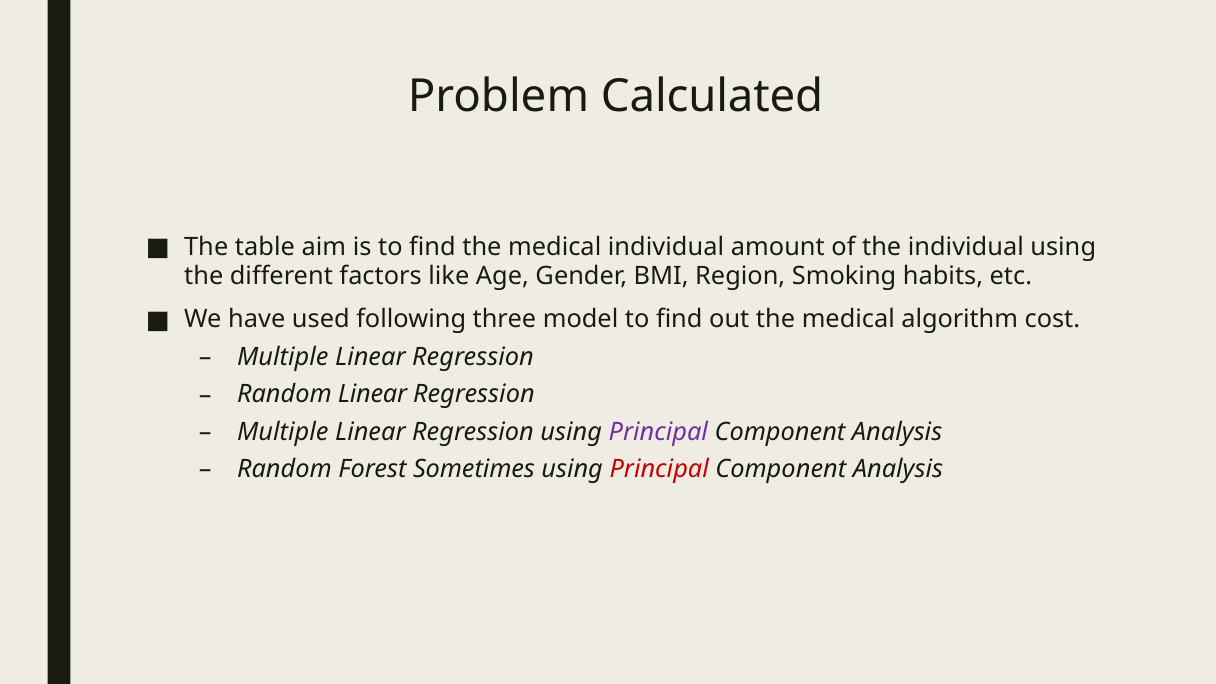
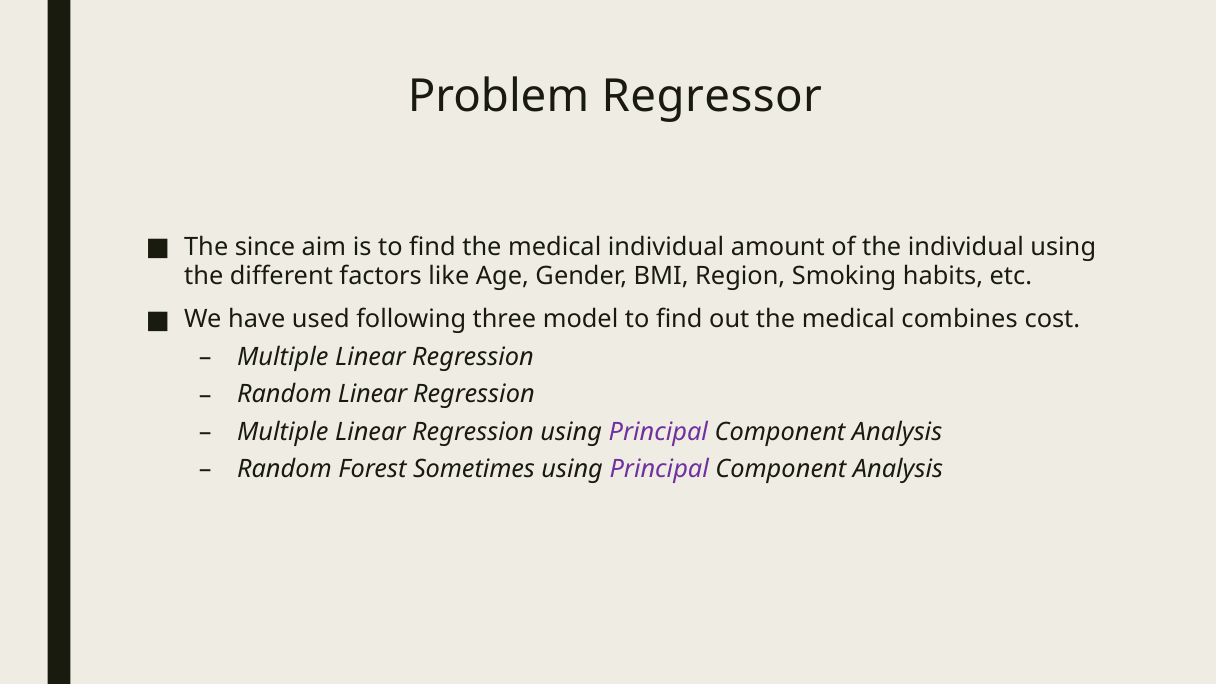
Calculated: Calculated -> Regressor
table: table -> since
algorithm: algorithm -> combines
Principal at (659, 469) colour: red -> purple
